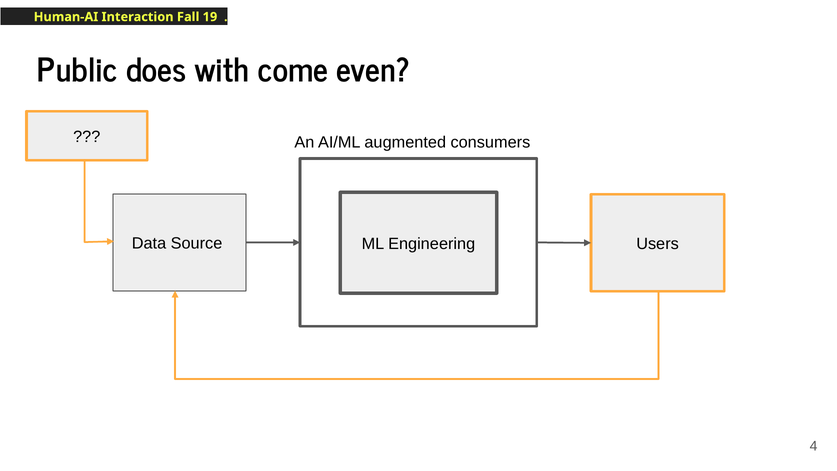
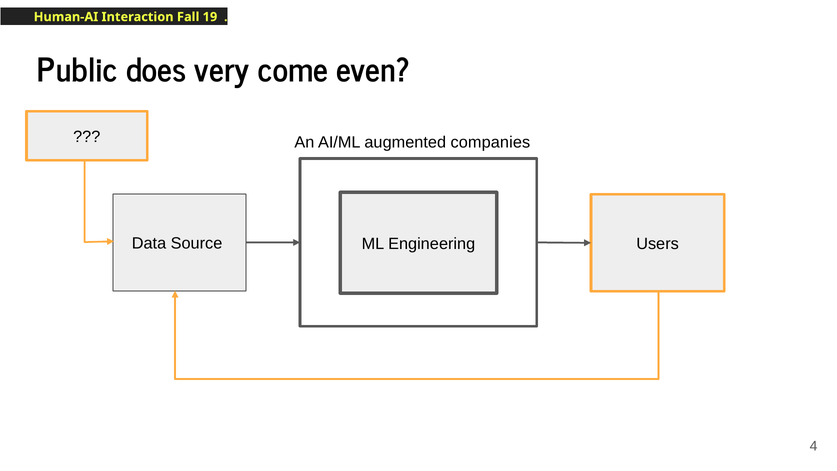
with: with -> very
consumers: consumers -> companies
